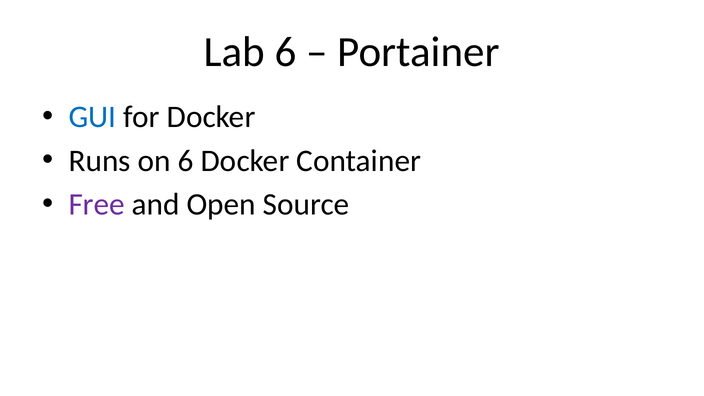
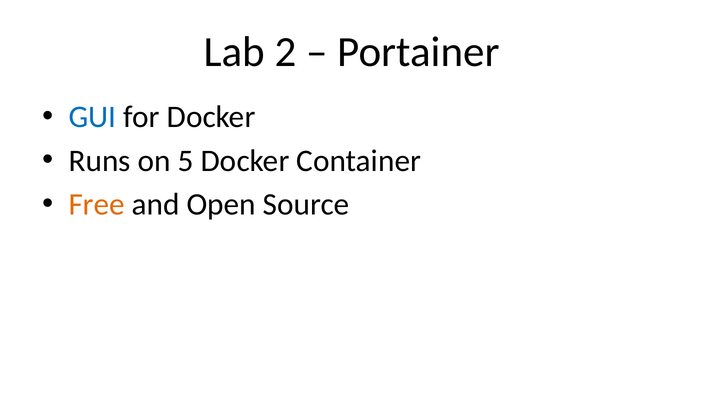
Lab 6: 6 -> 2
on 6: 6 -> 5
Free colour: purple -> orange
